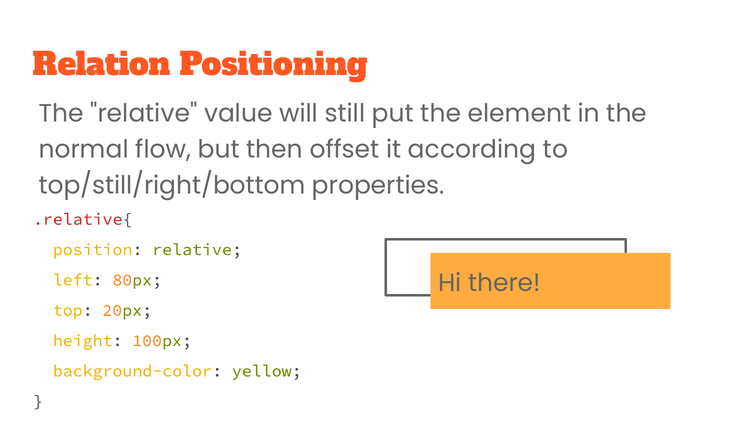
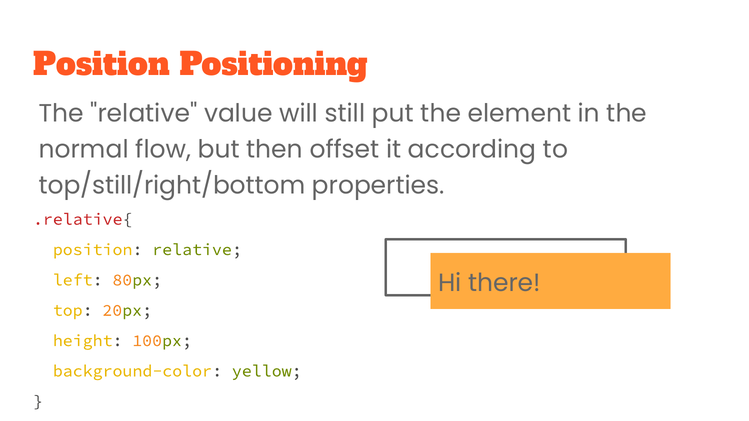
Relation at (102, 65): Relation -> Position
